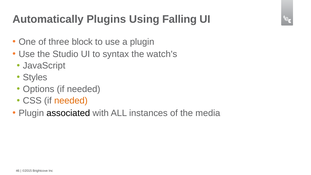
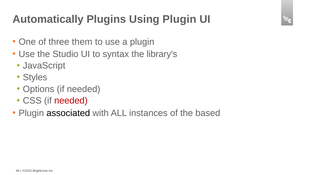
Using Falling: Falling -> Plugin
block: block -> them
watch's: watch's -> library's
needed at (71, 101) colour: orange -> red
media: media -> based
